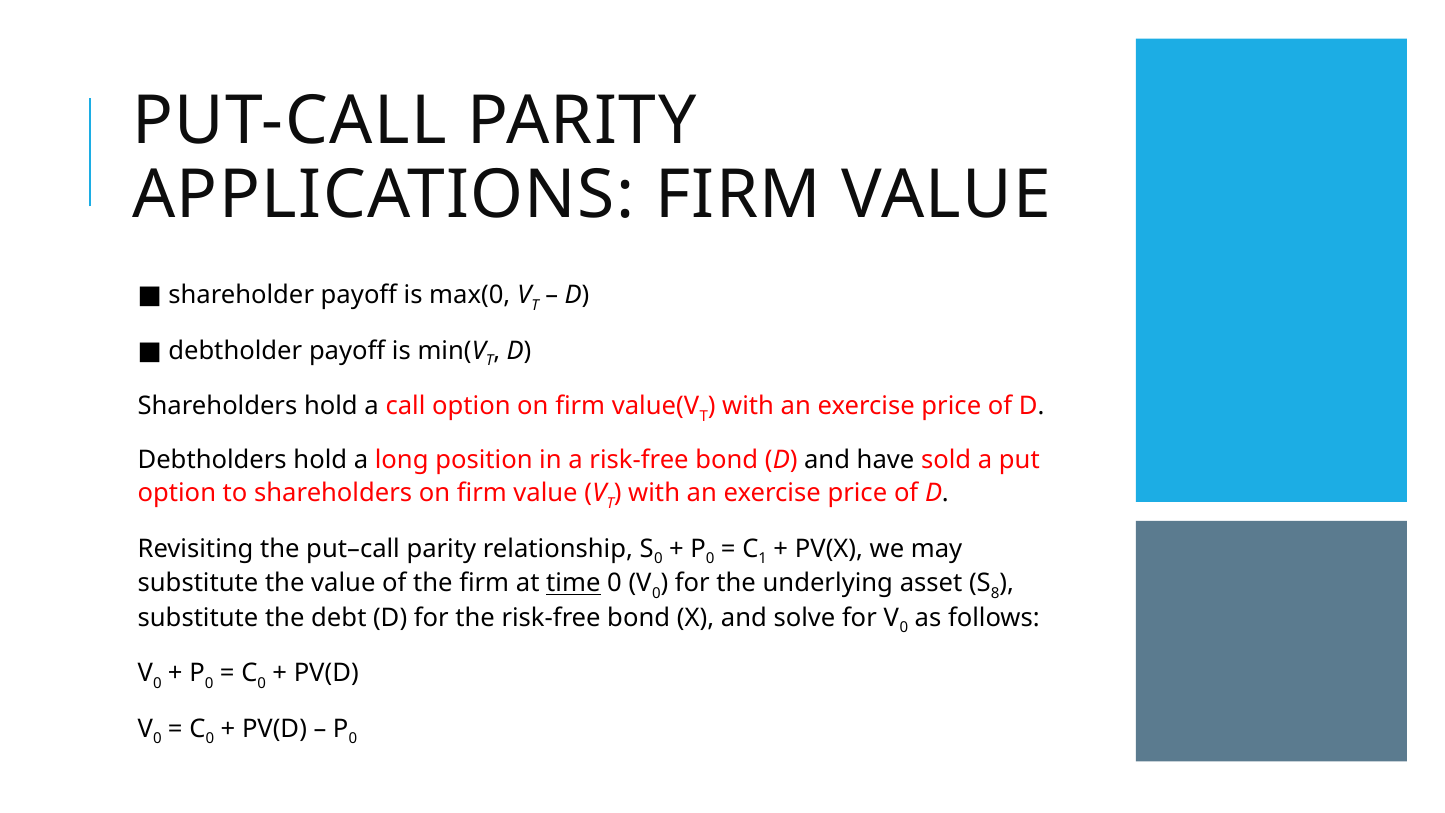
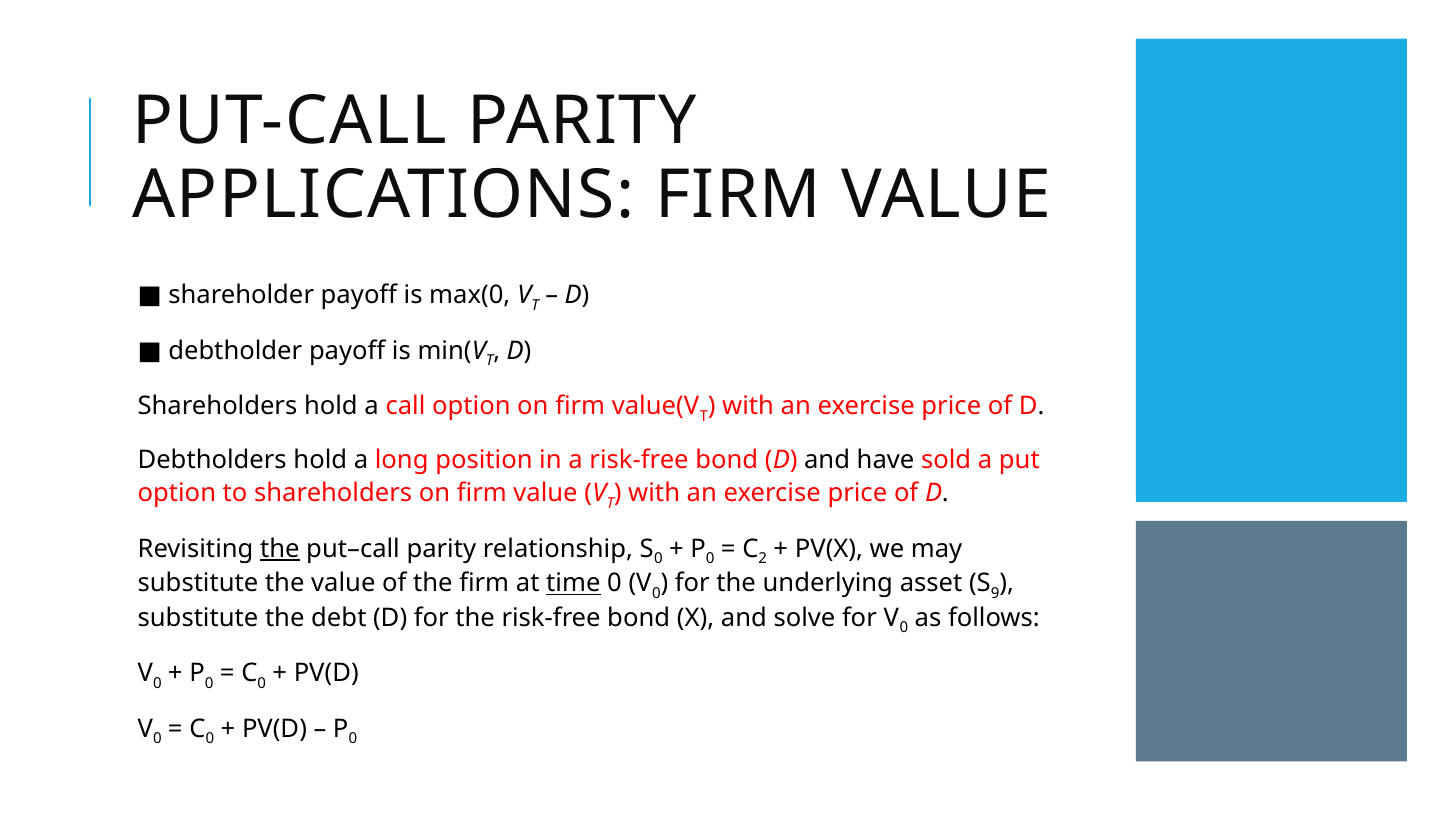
the at (280, 549) underline: none -> present
1: 1 -> 2
8: 8 -> 9
